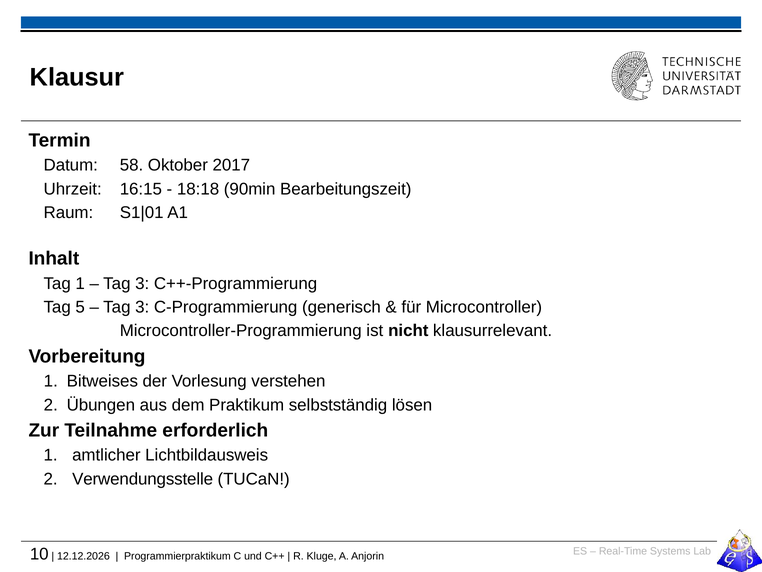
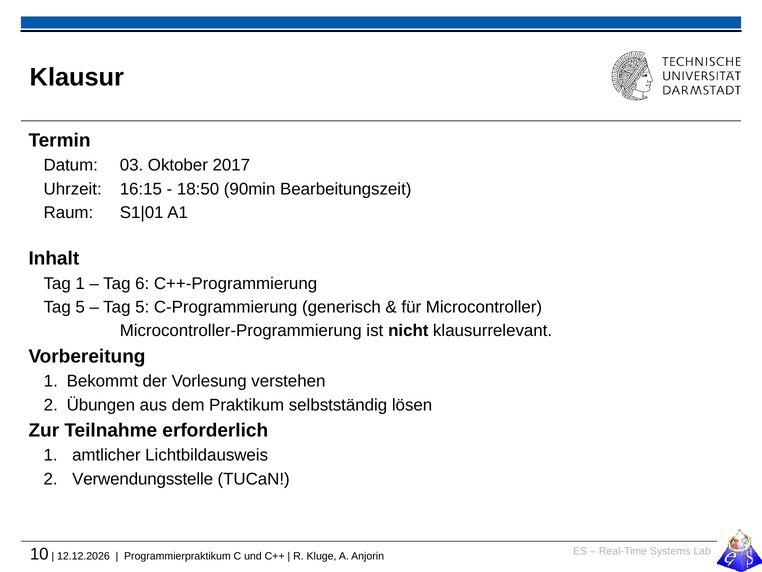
58: 58 -> 03
18:18: 18:18 -> 18:50
3 at (142, 283): 3 -> 6
3 at (142, 307): 3 -> 5
Bitweises: Bitweises -> Bekommt
